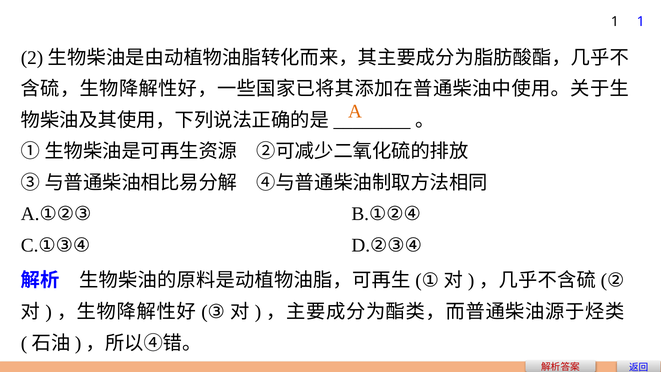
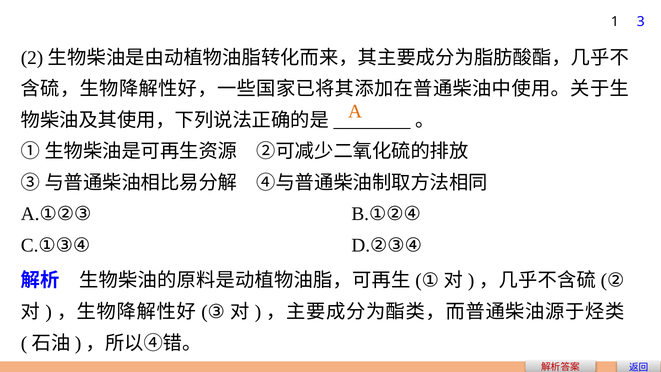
1 1: 1 -> 3
